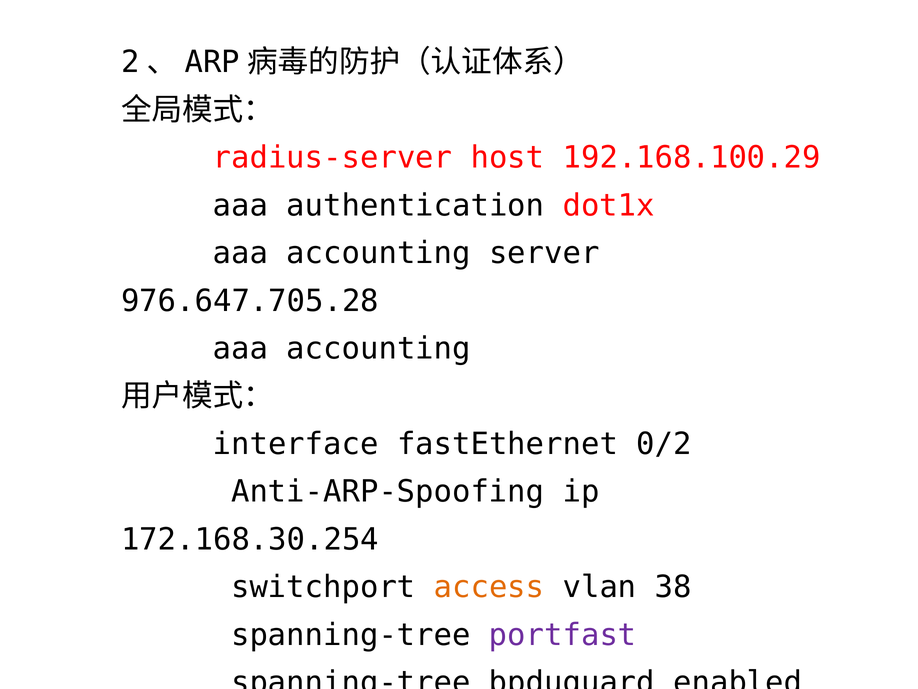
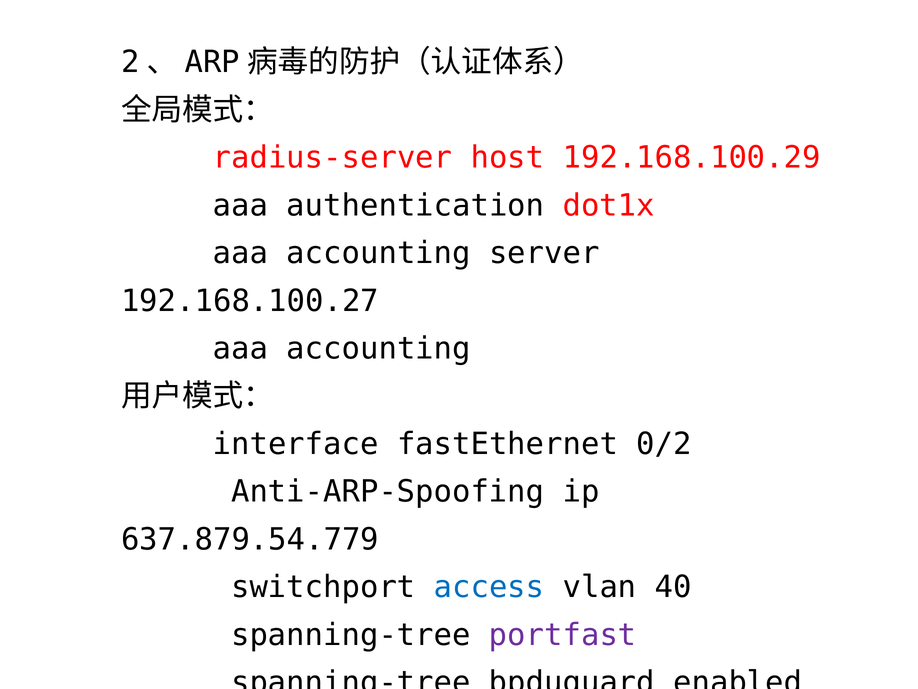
976.647.705.28: 976.647.705.28 -> 192.168.100.27
172.168.30.254: 172.168.30.254 -> 637.879.54.779
access colour: orange -> blue
38: 38 -> 40
